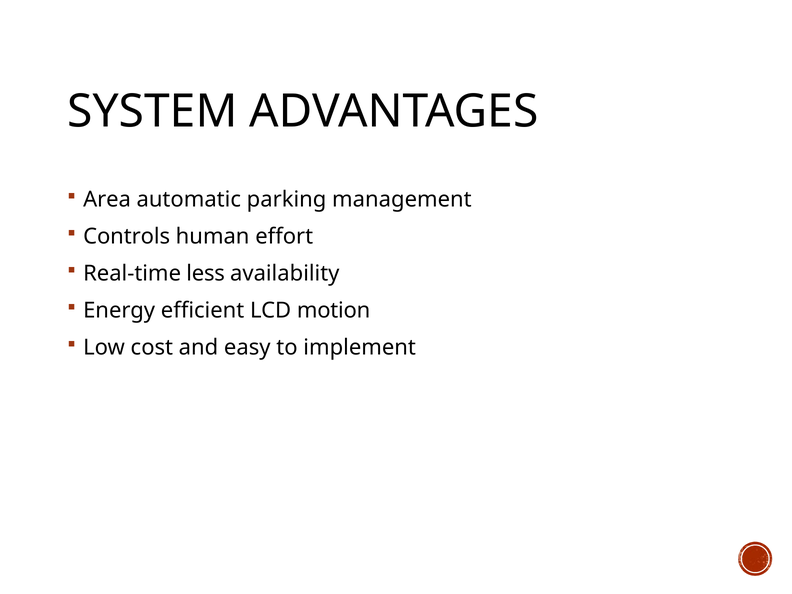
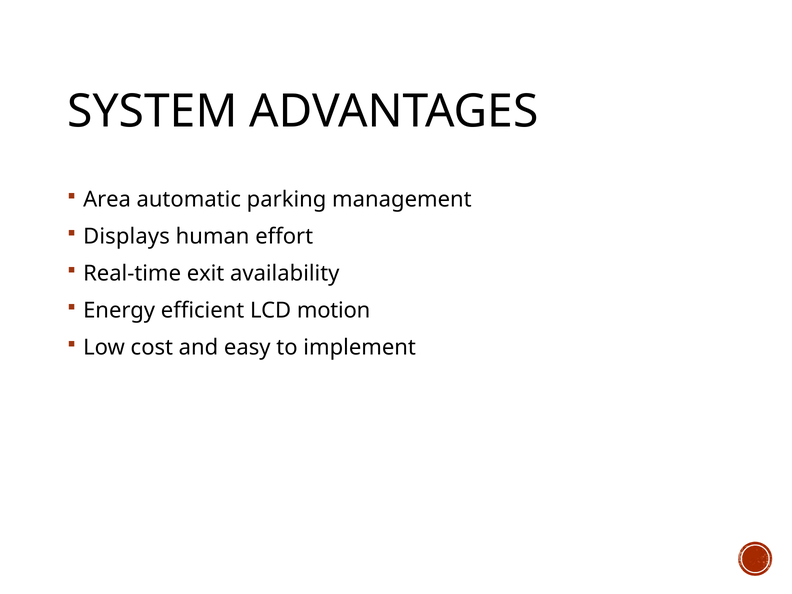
Controls: Controls -> Displays
less: less -> exit
